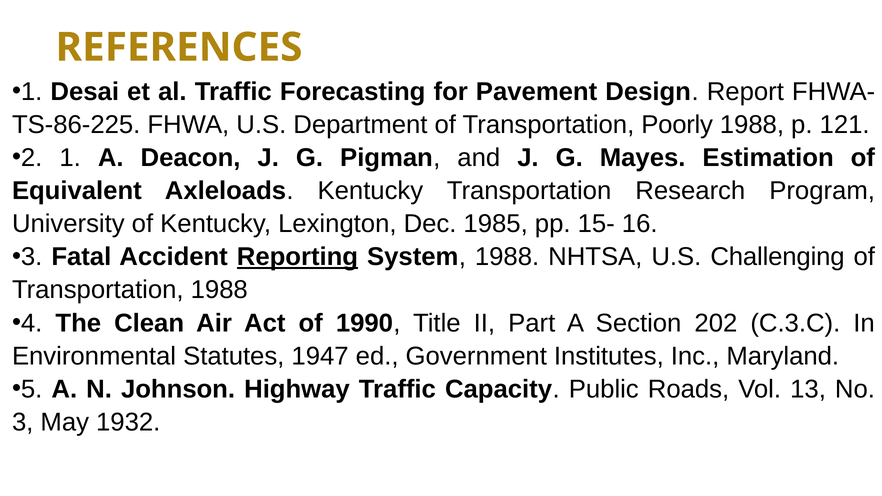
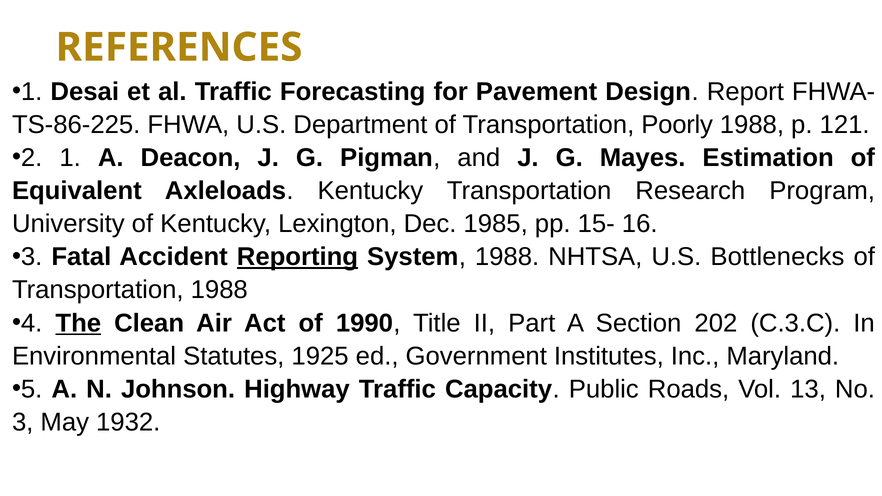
Challenging: Challenging -> Bottlenecks
The underline: none -> present
1947: 1947 -> 1925
